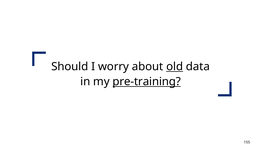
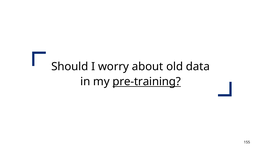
old underline: present -> none
